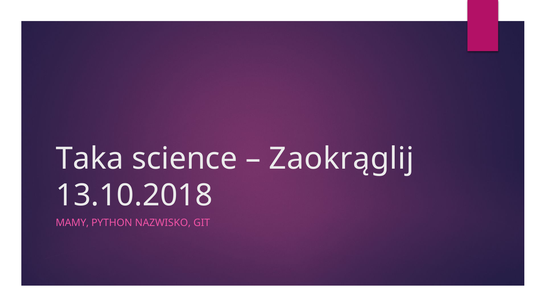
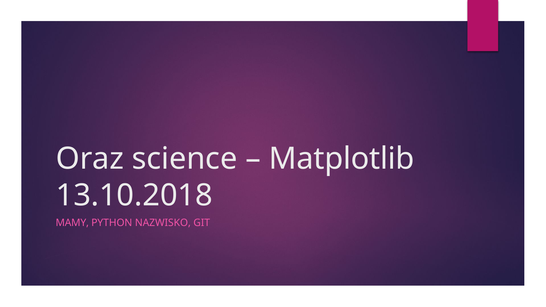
Taka: Taka -> Oraz
Zaokrąglij: Zaokrąglij -> Matplotlib
